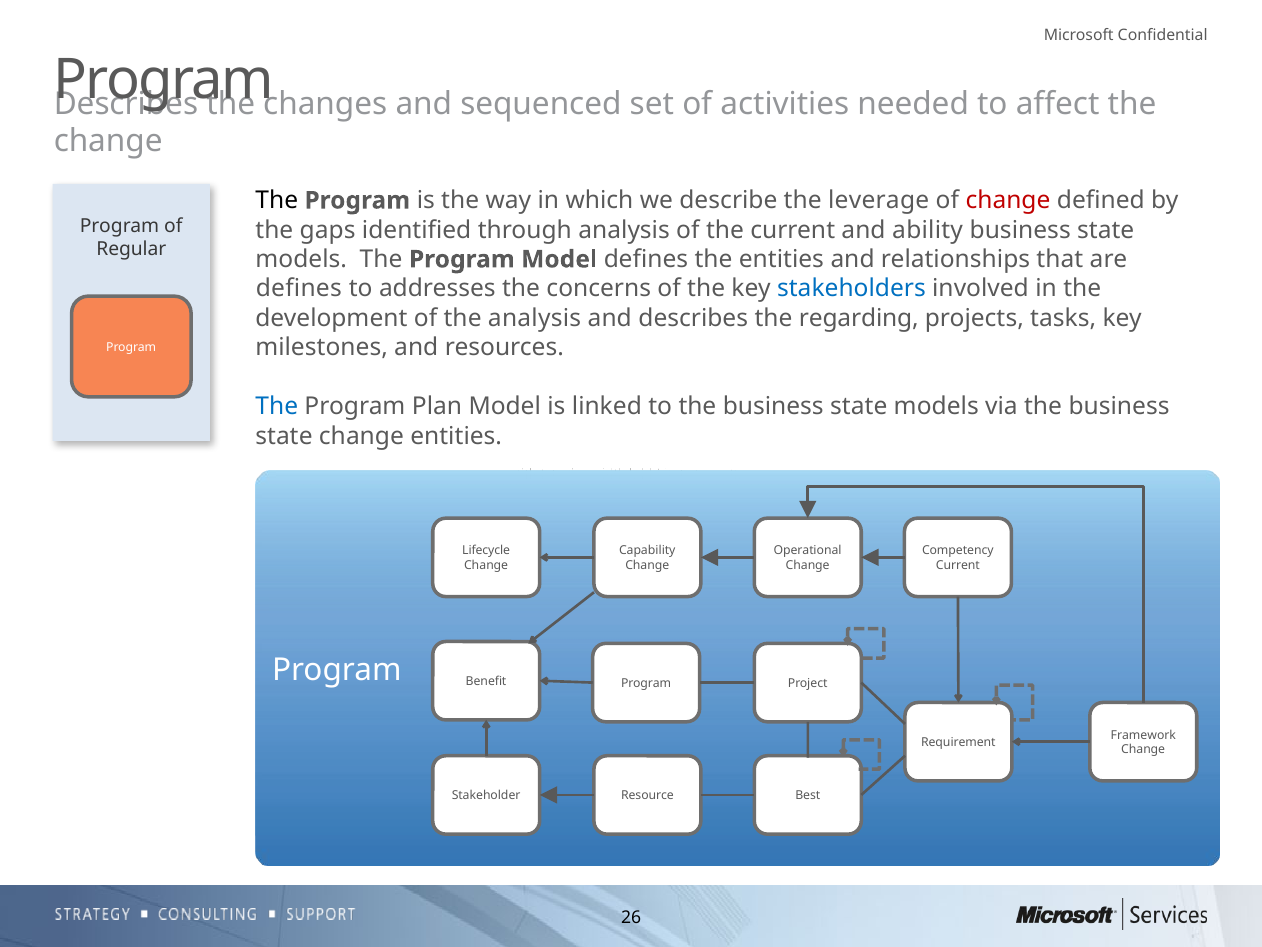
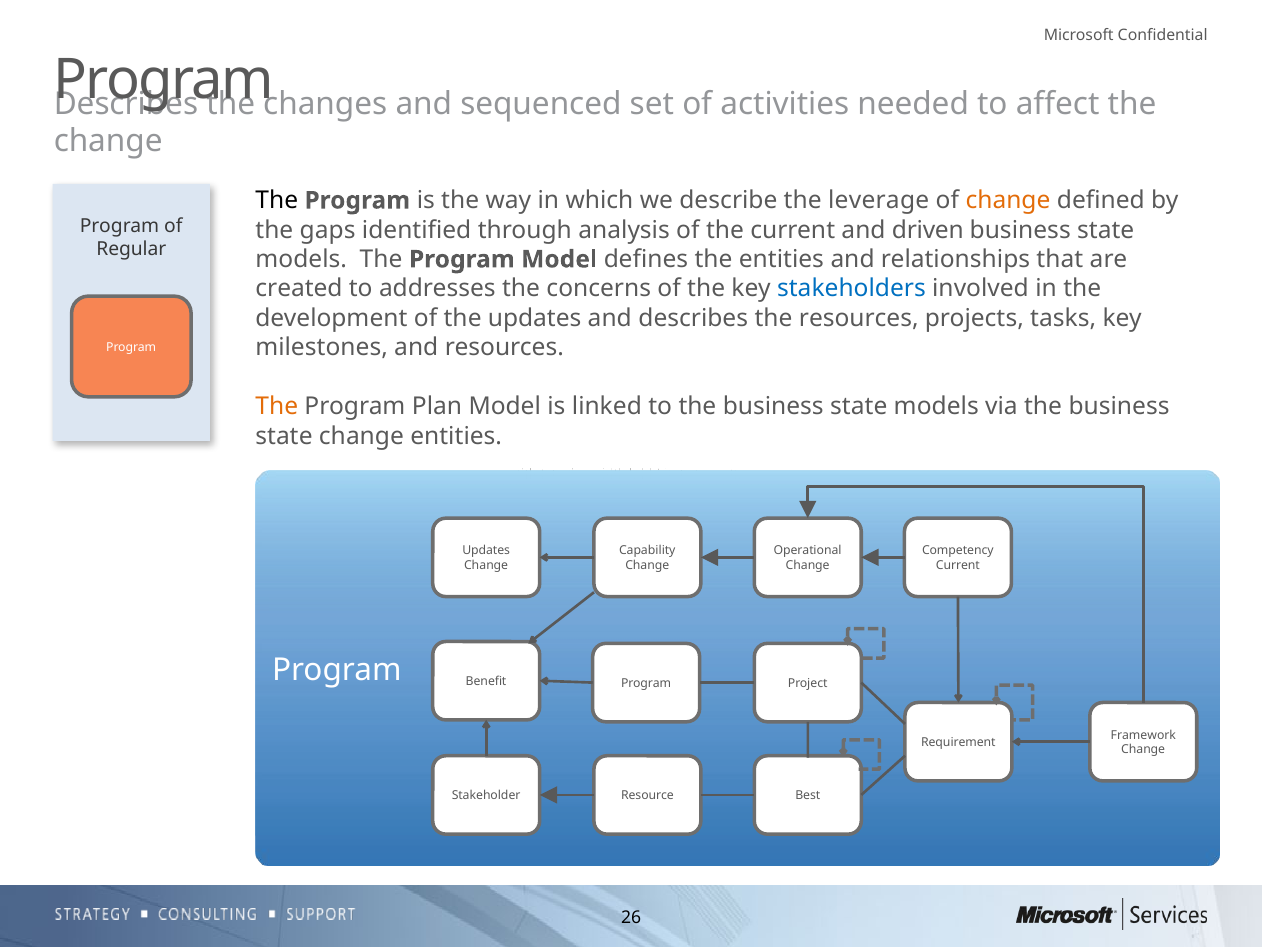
change at (1008, 200) colour: red -> orange
ability: ability -> driven
defines at (299, 289): defines -> created
the analysis: analysis -> updates
the regarding: regarding -> resources
The at (277, 407) colour: blue -> orange
Lifecycle at (486, 551): Lifecycle -> Updates
